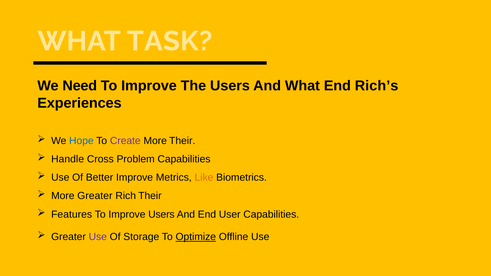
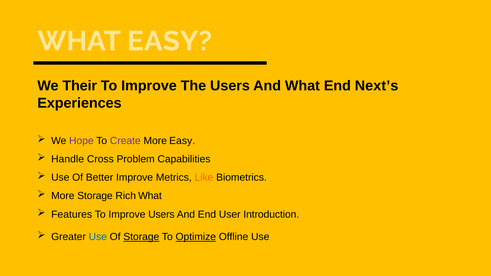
WHAT TASK: TASK -> EASY
Need: Need -> Their
Rich’s: Rich’s -> Next’s
Hope colour: blue -> purple
More Their: Their -> Easy
More Greater: Greater -> Storage
Rich Their: Their -> What
User Capabilities: Capabilities -> Introduction
Use at (98, 237) colour: purple -> blue
Storage at (141, 237) underline: none -> present
